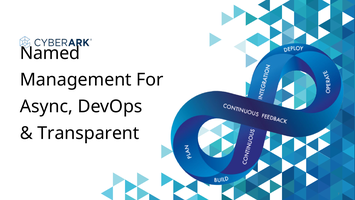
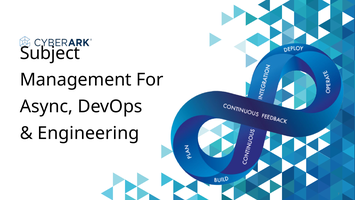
Named: Named -> Subject
Transparent: Transparent -> Engineering
